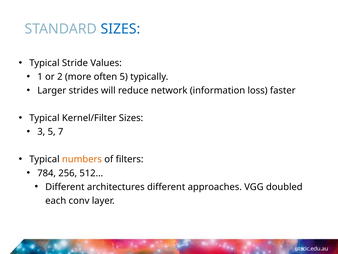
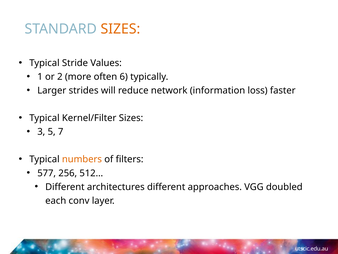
SIZES at (120, 29) colour: blue -> orange
often 5: 5 -> 6
784: 784 -> 577
